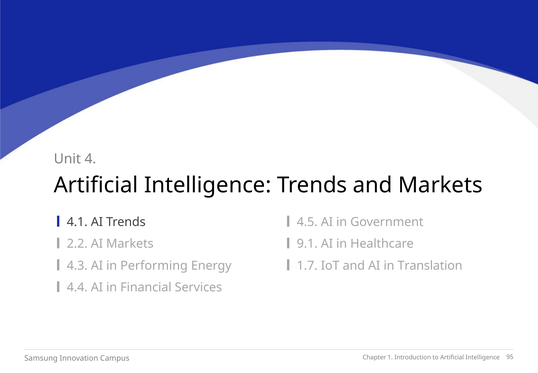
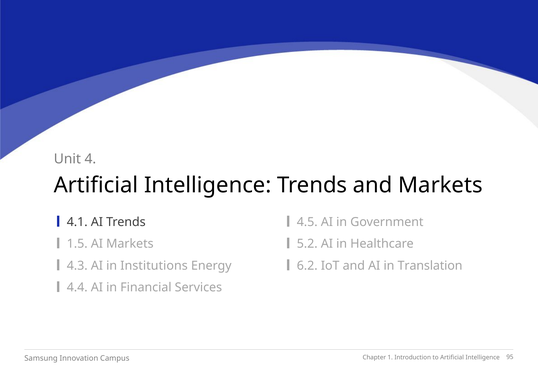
2.2: 2.2 -> 1.5
9.1: 9.1 -> 5.2
Performing: Performing -> Institutions
1.7: 1.7 -> 6.2
